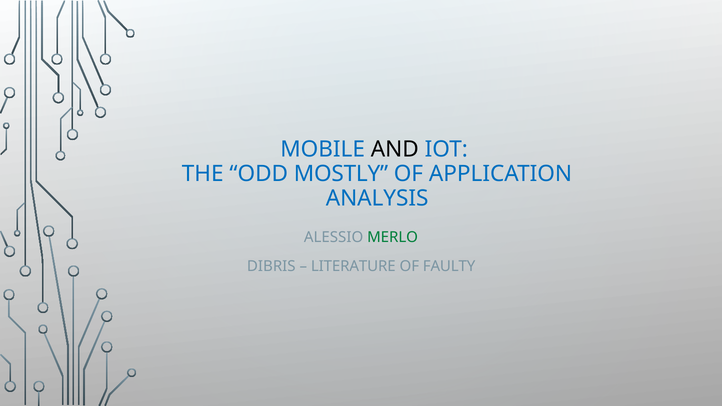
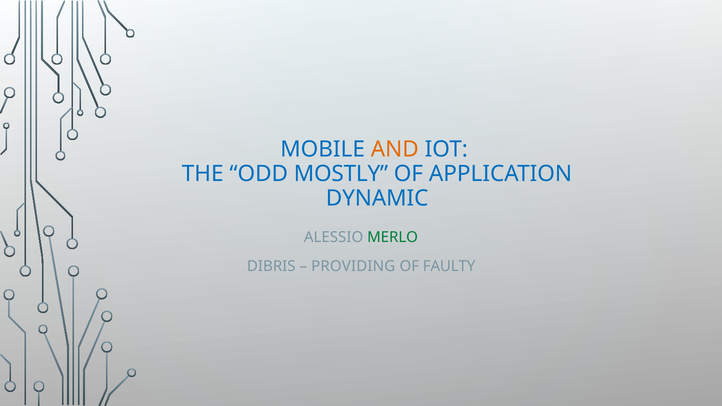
AND colour: black -> orange
ANALYSIS: ANALYSIS -> DYNAMIC
LITERATURE: LITERATURE -> PROVIDING
